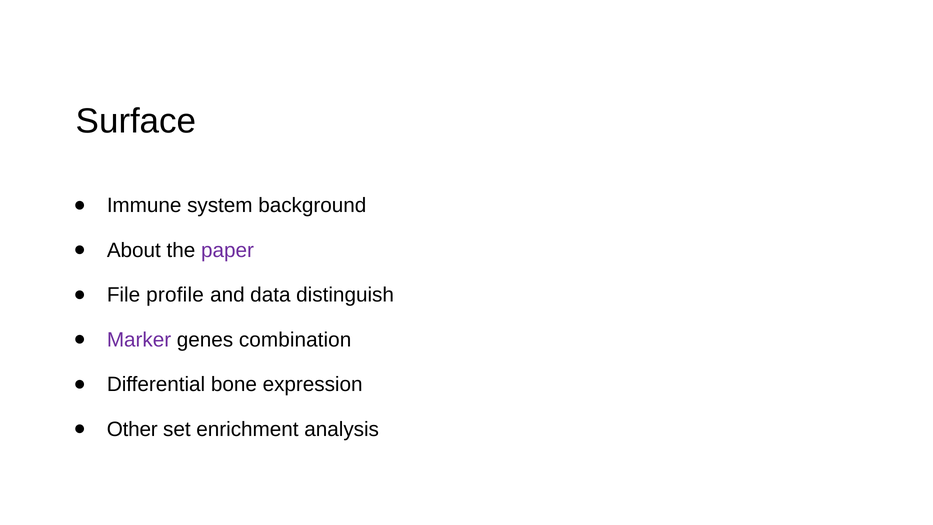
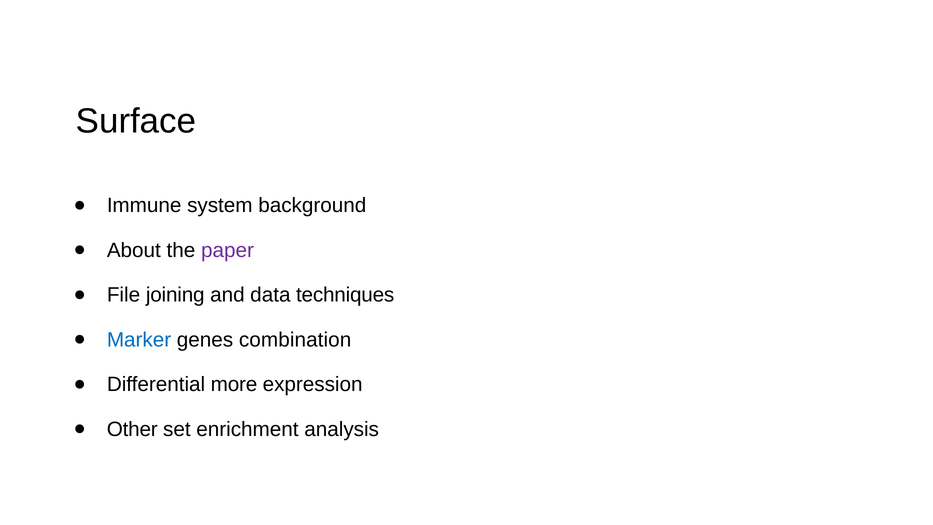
profile: profile -> joining
distinguish: distinguish -> techniques
Marker colour: purple -> blue
bone: bone -> more
